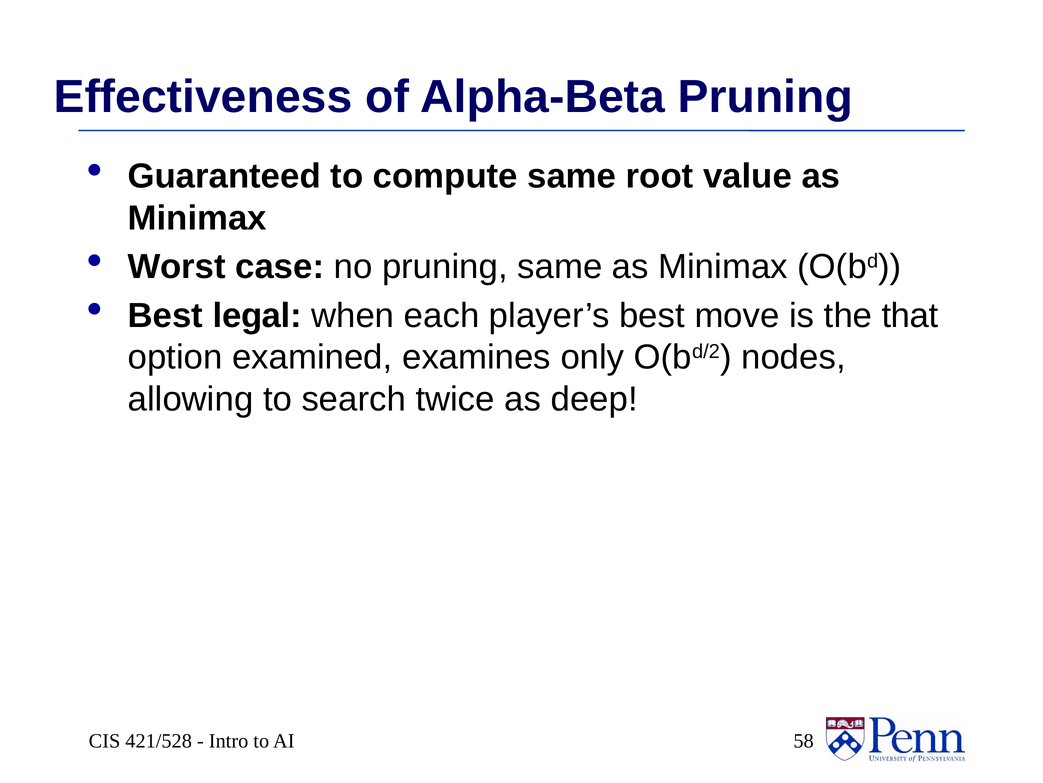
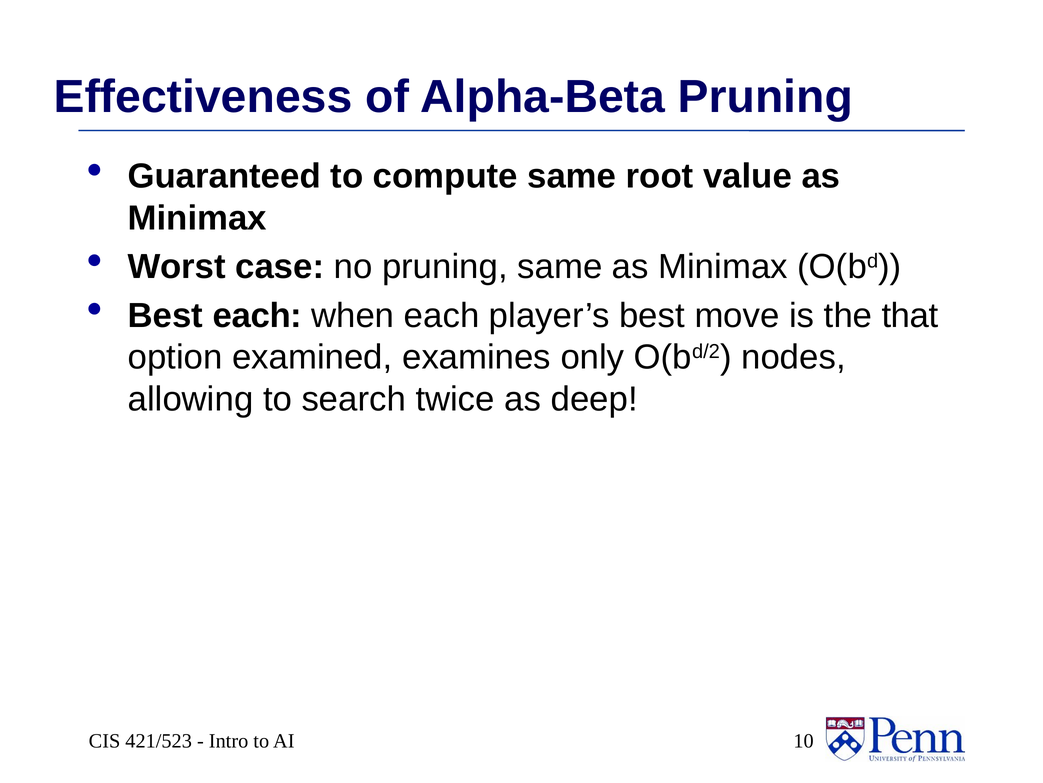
Best legal: legal -> each
421/528: 421/528 -> 421/523
58: 58 -> 10
